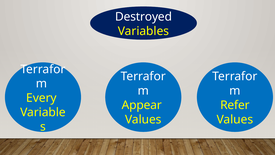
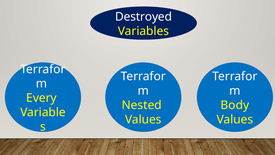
Appear: Appear -> Nested
Refer: Refer -> Body
